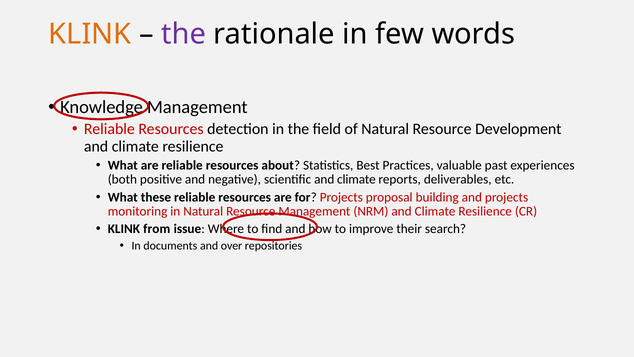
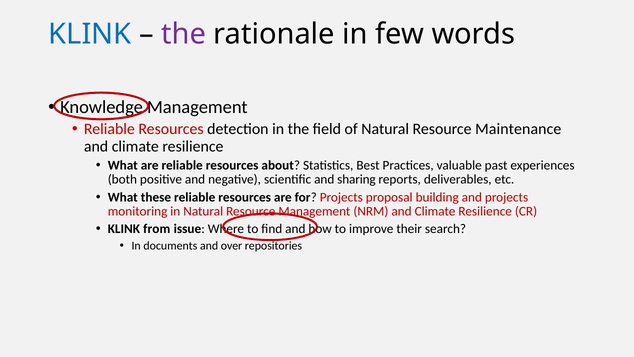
KLINK at (90, 34) colour: orange -> blue
Development: Development -> Maintenance
scientific and climate: climate -> sharing
